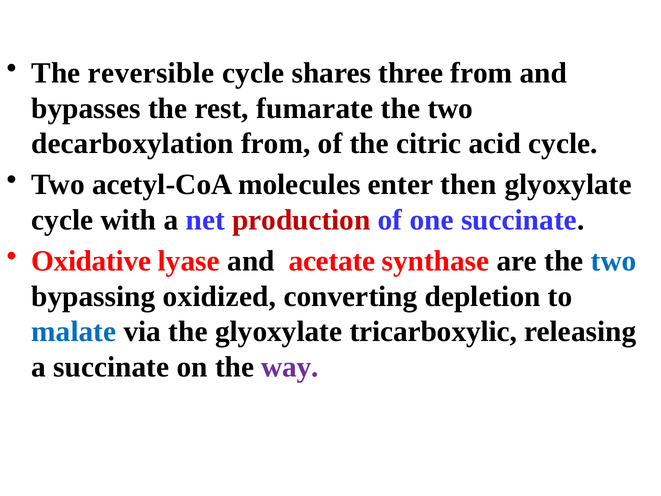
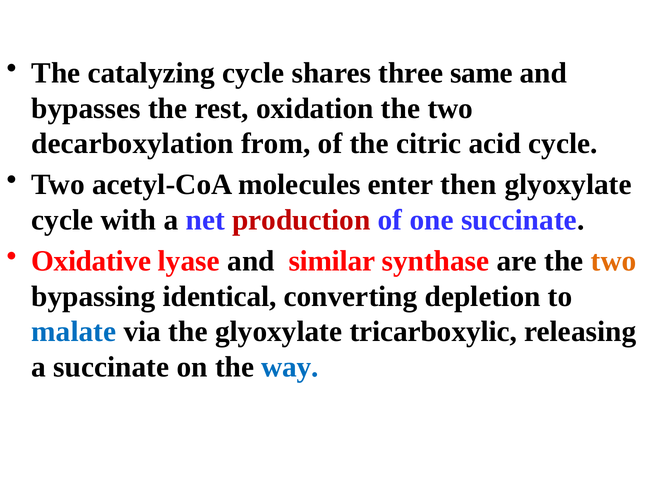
reversible: reversible -> catalyzing
three from: from -> same
fumarate: fumarate -> oxidation
acetate: acetate -> similar
two at (614, 261) colour: blue -> orange
oxidized: oxidized -> identical
way colour: purple -> blue
